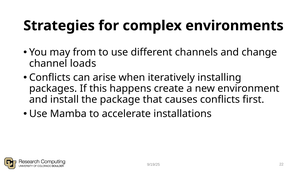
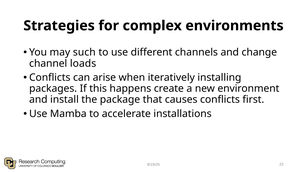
from: from -> such
